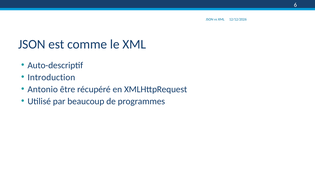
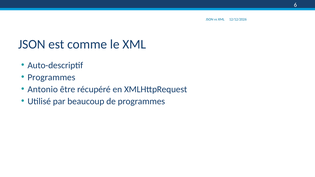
Introduction at (51, 77): Introduction -> Programmes
